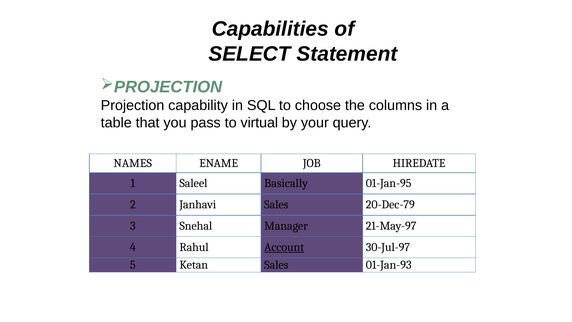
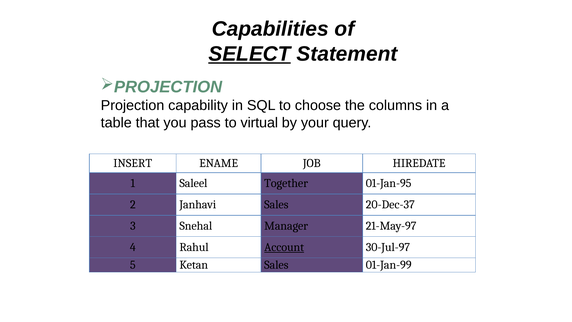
SELECT underline: none -> present
NAMES: NAMES -> INSERT
Basically: Basically -> Together
20-Dec-79: 20-Dec-79 -> 20-Dec-37
01-Jan-93: 01-Jan-93 -> 01-Jan-99
